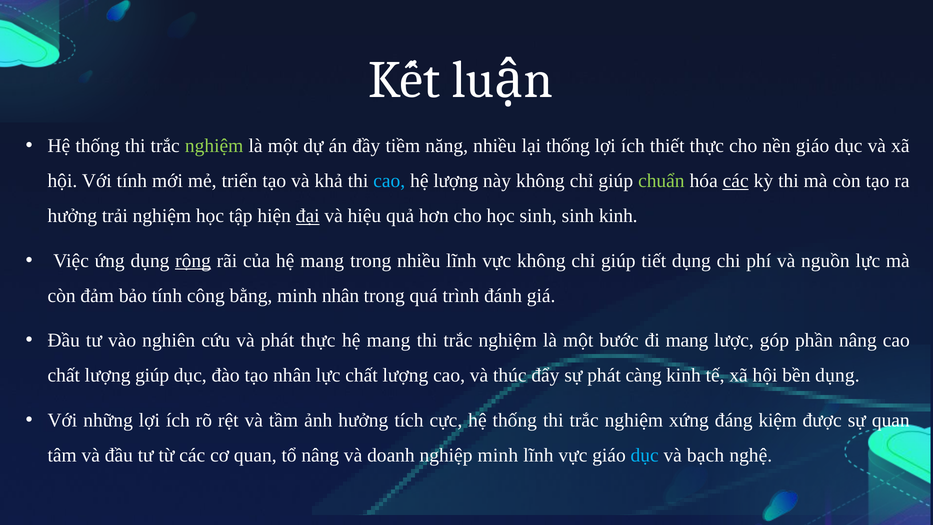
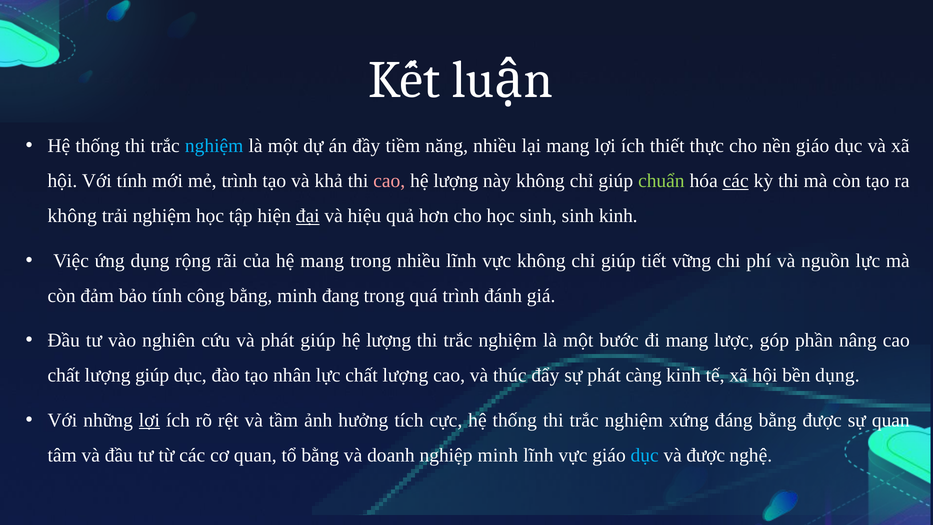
nghiệm at (214, 146) colour: light green -> light blue
lại thống: thống -> mang
mẻ triển: triển -> trình
cao at (389, 181) colour: light blue -> pink
hưởng at (72, 216): hưởng -> không
rộng underline: present -> none
tiết dụng: dụng -> vững
minh nhân: nhân -> đang
phát thực: thực -> giúp
mang at (389, 340): mang -> lượng
lợi at (149, 420) underline: none -> present
đáng kiệm: kiệm -> bằng
tổ nâng: nâng -> bằng
và bạch: bạch -> được
